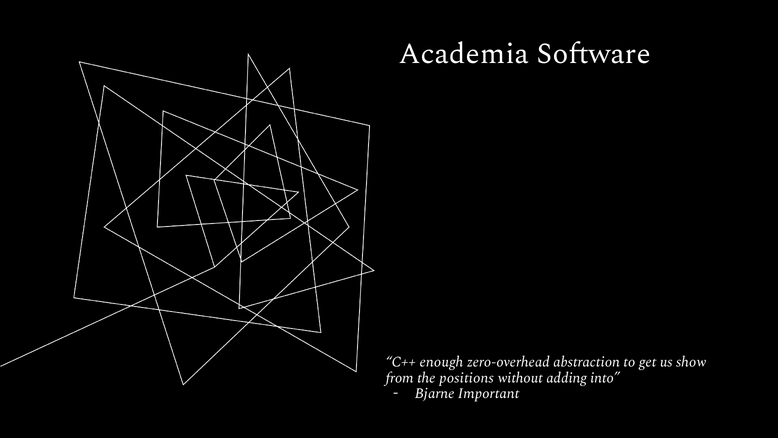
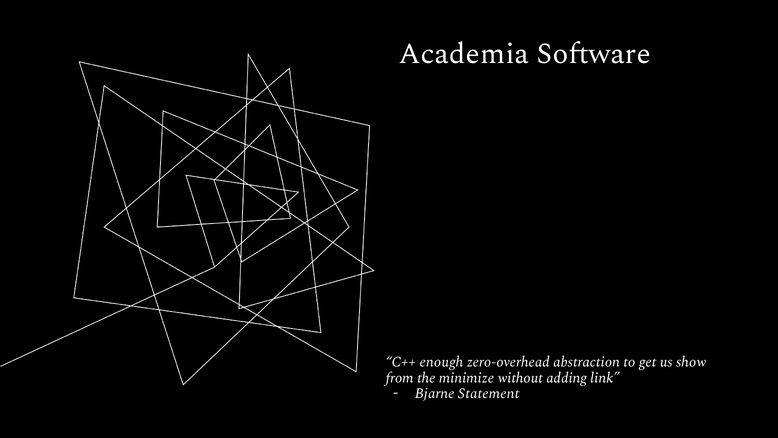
positions: positions -> minimize
into: into -> link
Important: Important -> Statement
